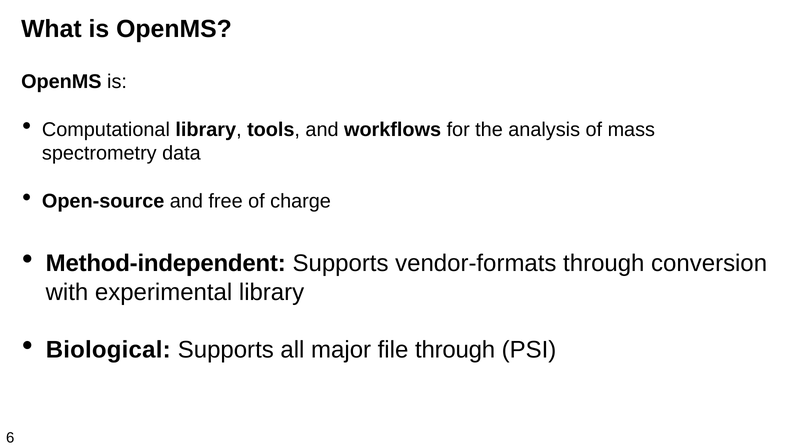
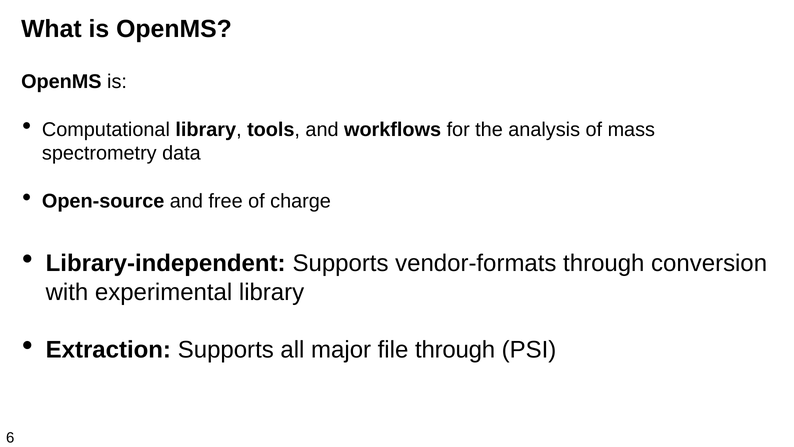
Method-independent: Method-independent -> Library-independent
Biological: Biological -> Extraction
